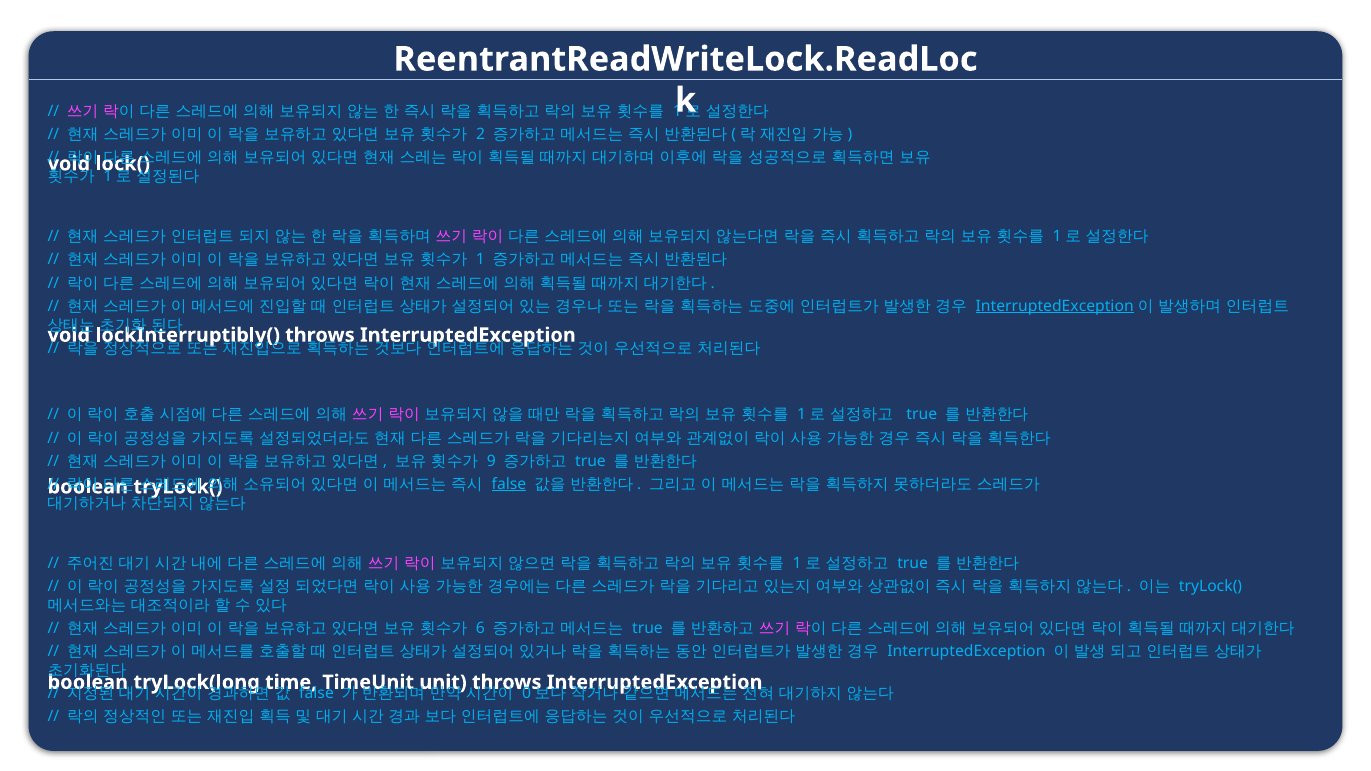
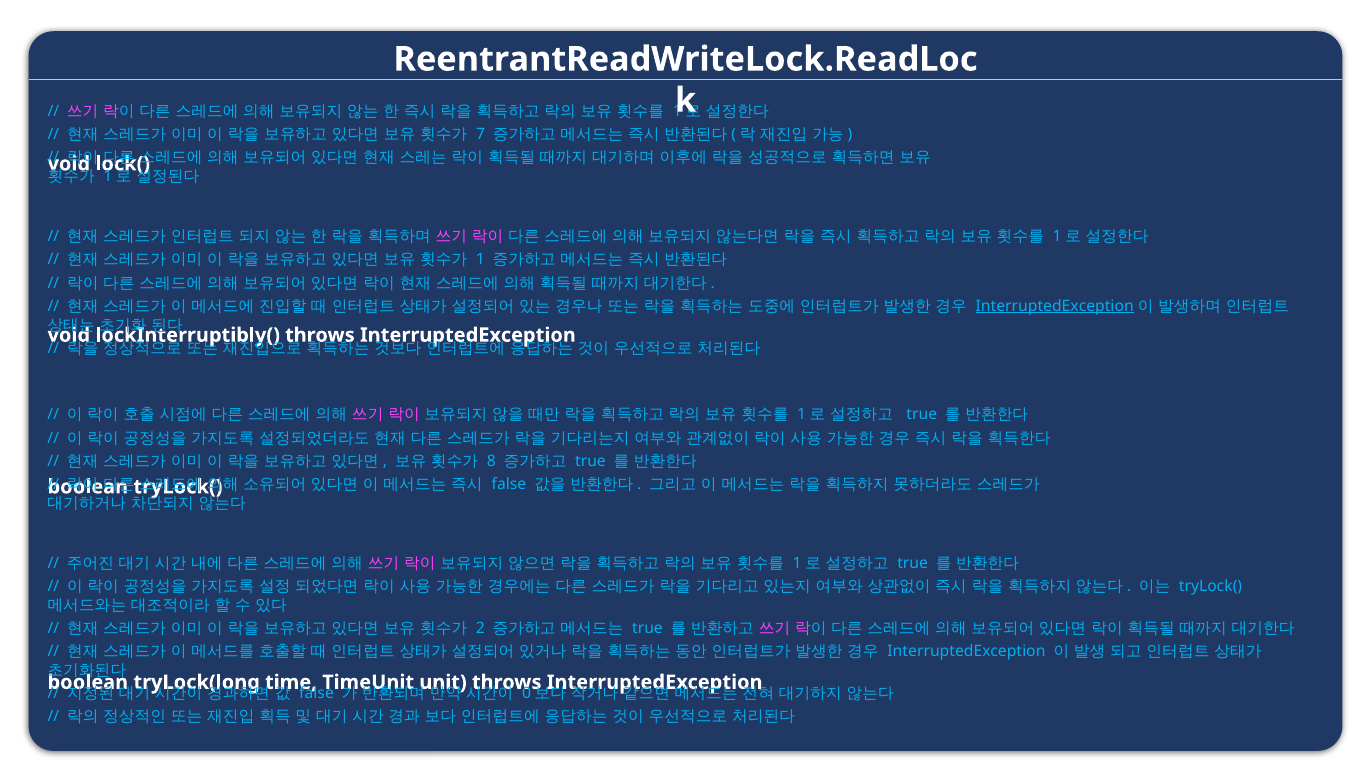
2: 2 -> 7
9: 9 -> 8
false at (509, 484) underline: present -> none
6: 6 -> 2
